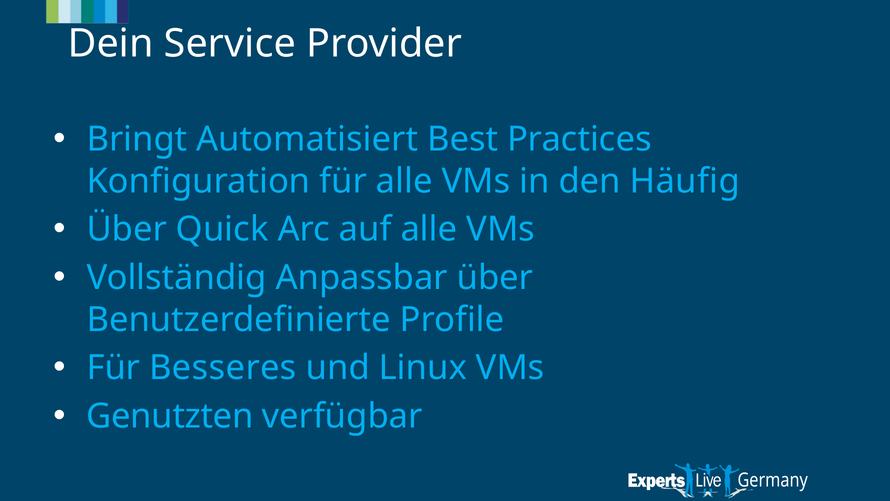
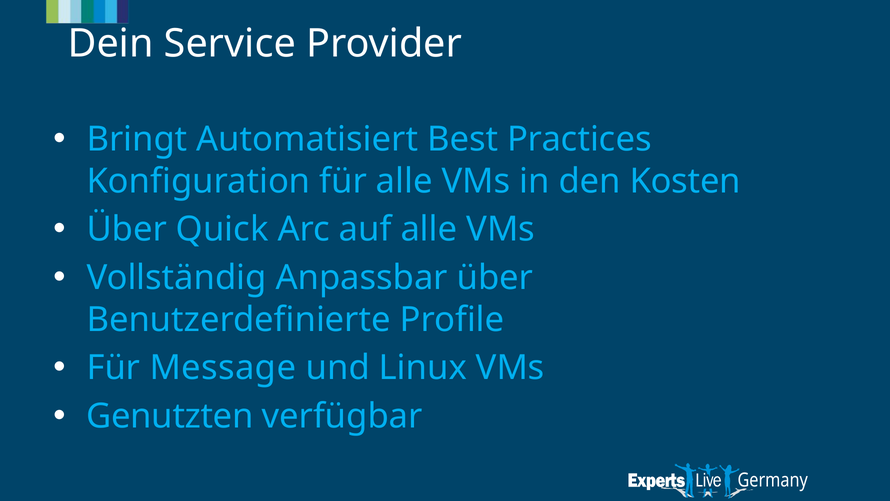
Häufig: Häufig -> Kosten
Besseres: Besseres -> Message
